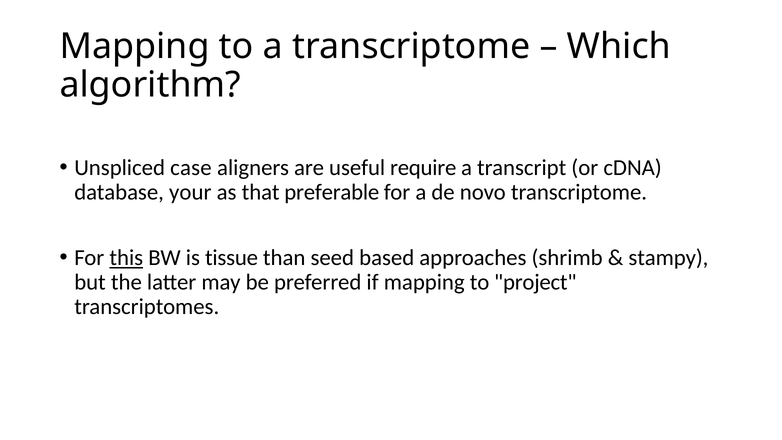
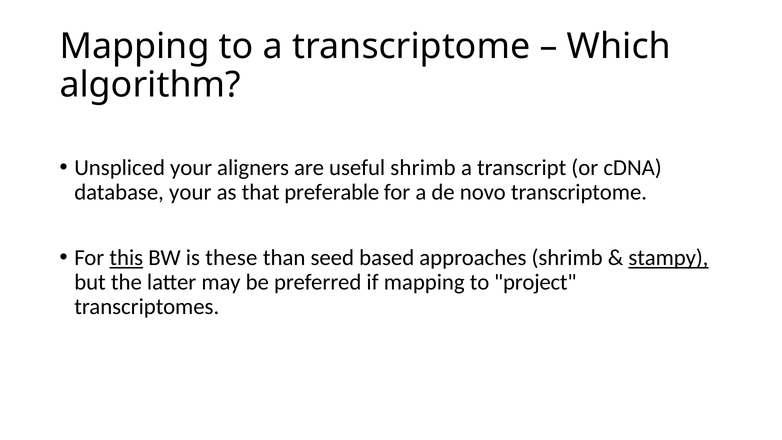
Unspliced case: case -> your
useful require: require -> shrimb
tissue: tissue -> these
stampy underline: none -> present
